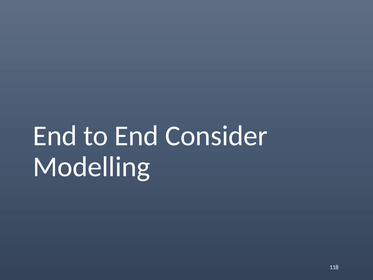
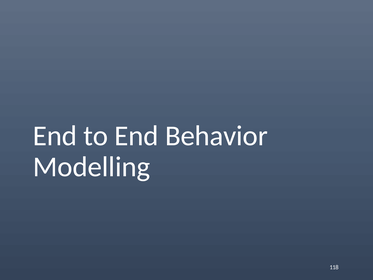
Consider: Consider -> Behavior
